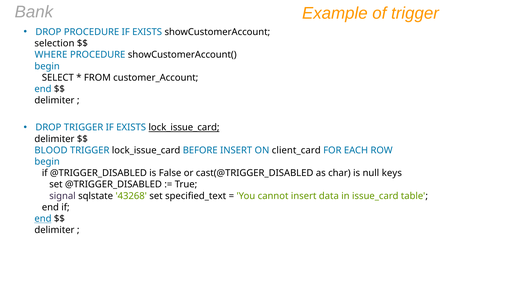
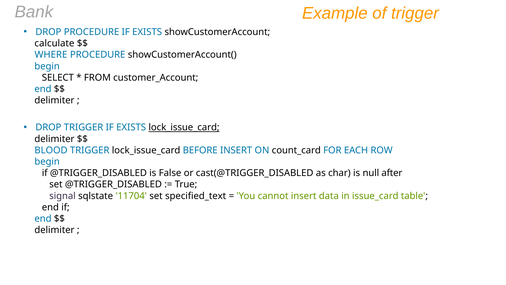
selection: selection -> calculate
client_card: client_card -> count_card
keys: keys -> after
43268: 43268 -> 11704
end at (43, 218) underline: present -> none
